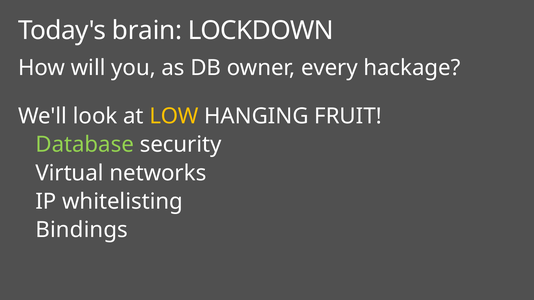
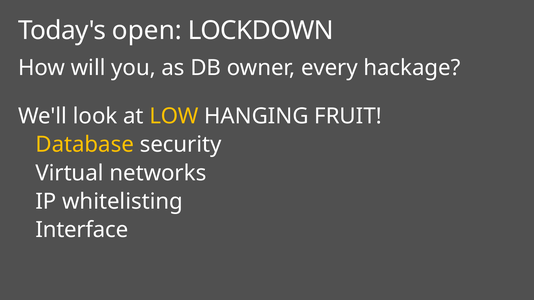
brain: brain -> open
Database colour: light green -> yellow
Bindings: Bindings -> Interface
